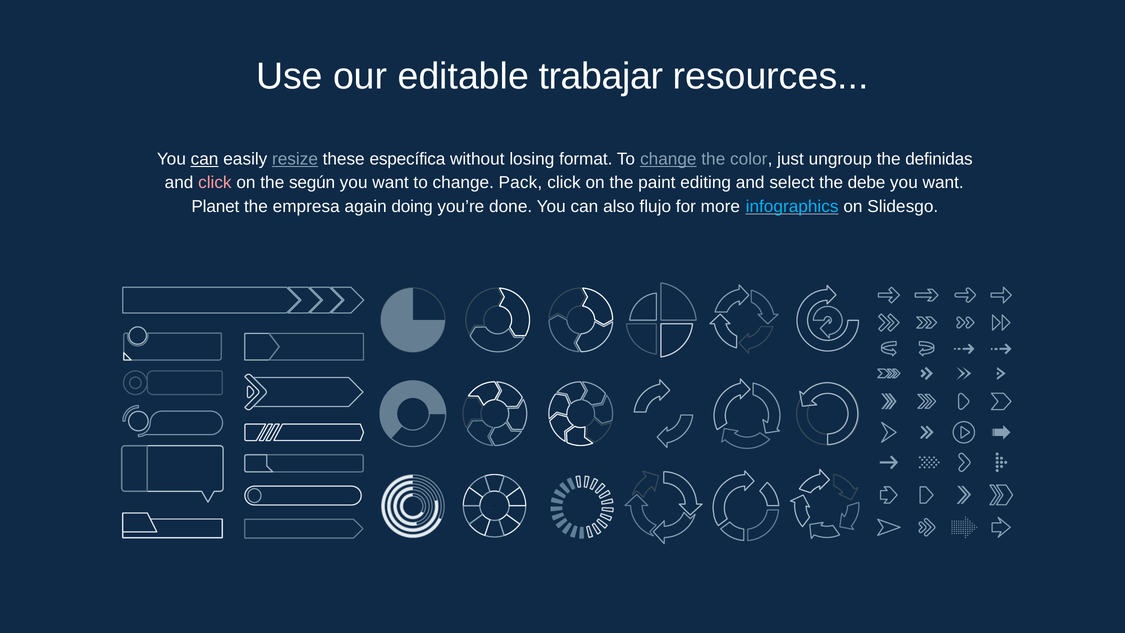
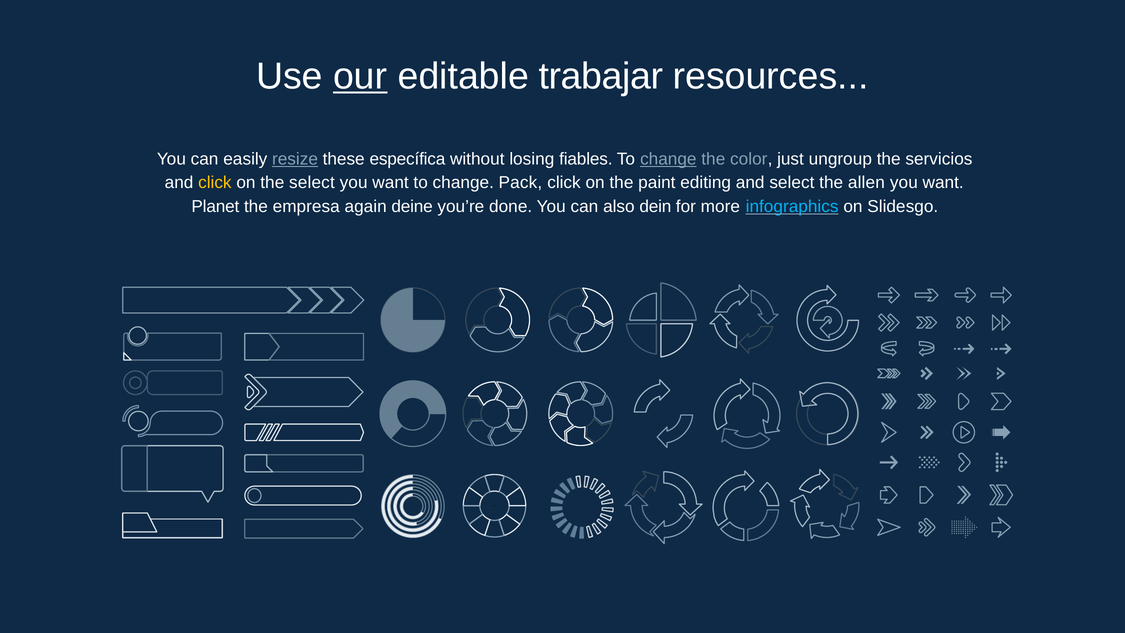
our underline: none -> present
can at (205, 159) underline: present -> none
format: format -> fiables
definidas: definidas -> servicios
click at (215, 183) colour: pink -> yellow
the según: según -> select
debe: debe -> allen
doing: doing -> deine
flujo: flujo -> dein
